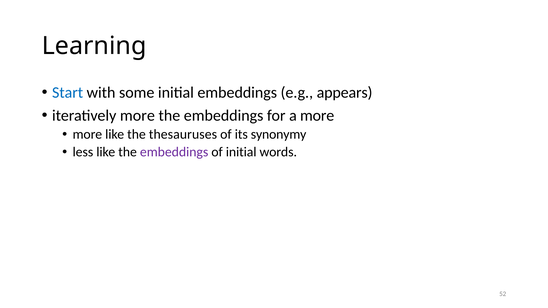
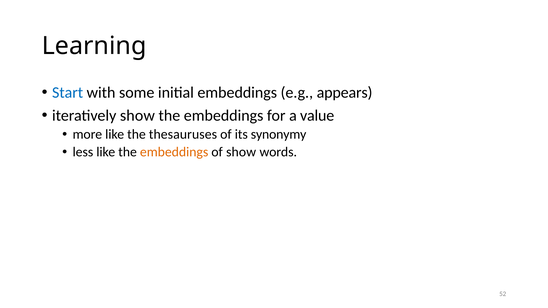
iteratively more: more -> show
a more: more -> value
embeddings at (174, 152) colour: purple -> orange
of initial: initial -> show
